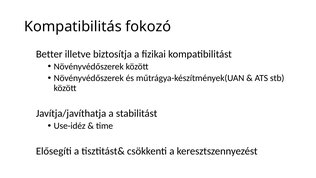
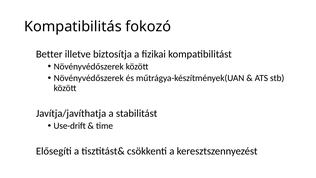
Use-idéz: Use-idéz -> Use-drift
